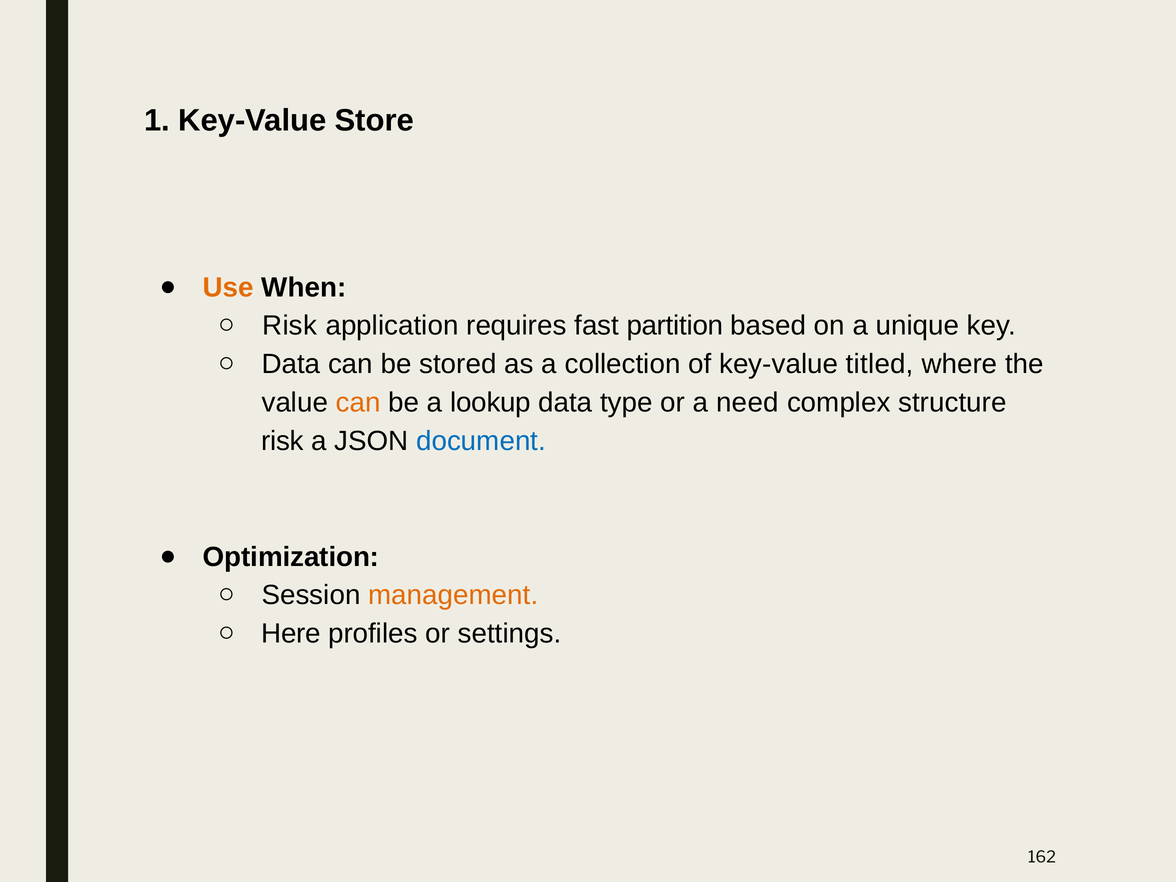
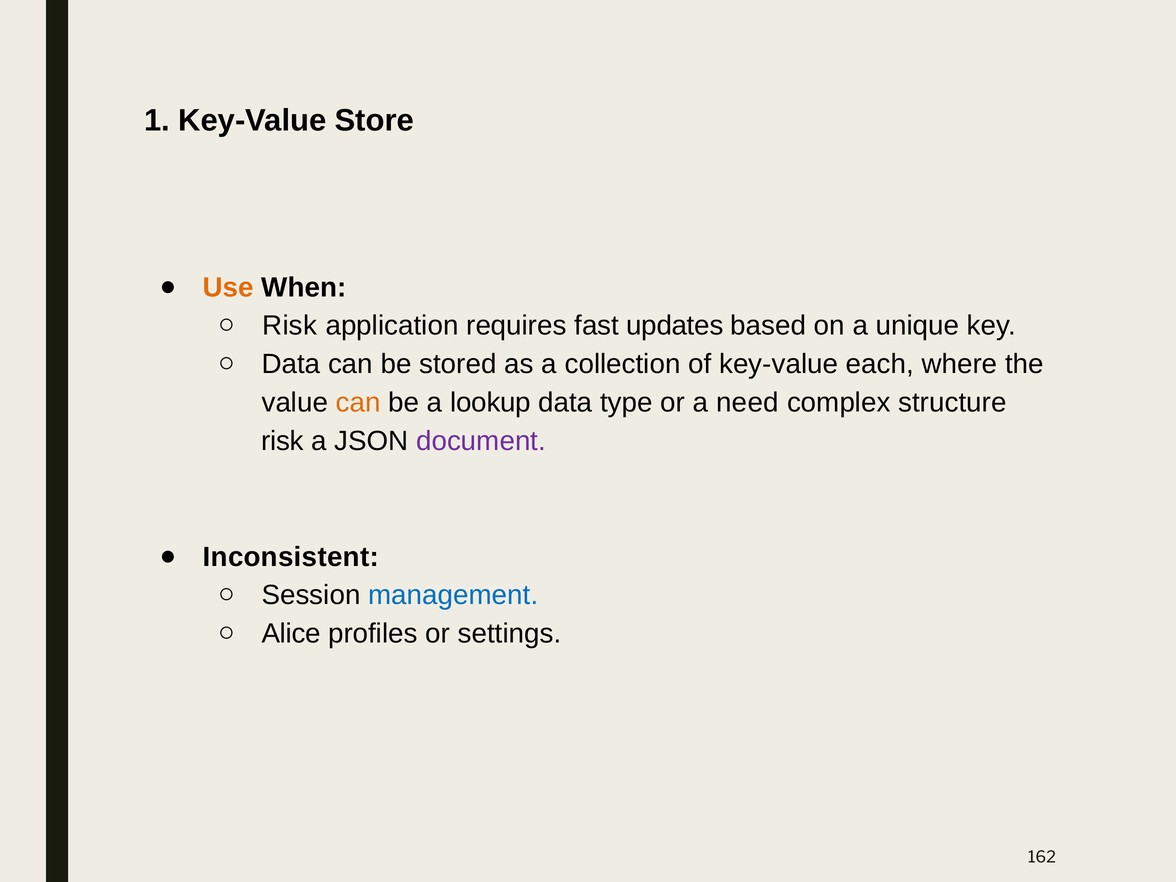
partition: partition -> updates
titled: titled -> each
document colour: blue -> purple
Optimization: Optimization -> Inconsistent
management colour: orange -> blue
Here: Here -> Alice
